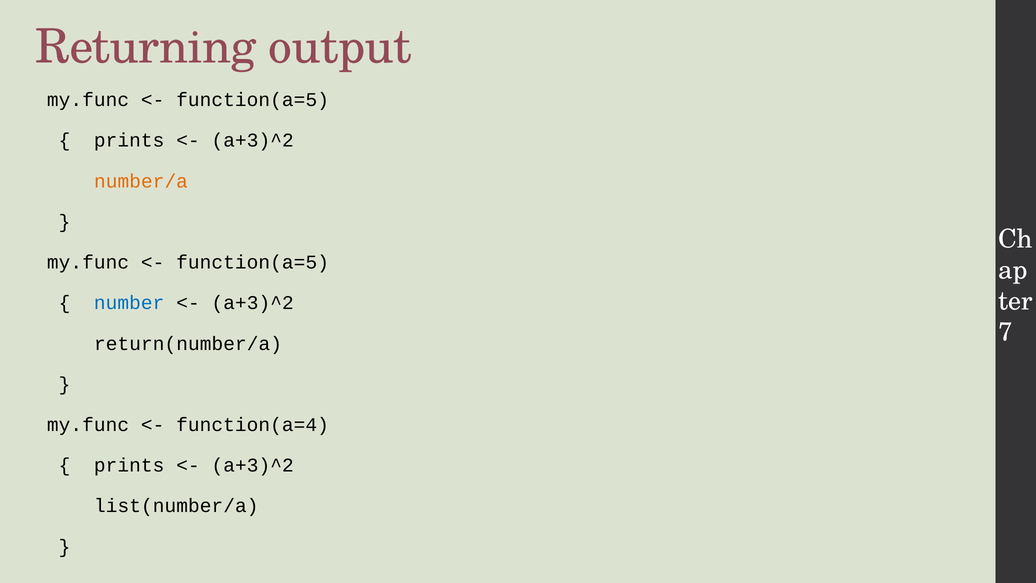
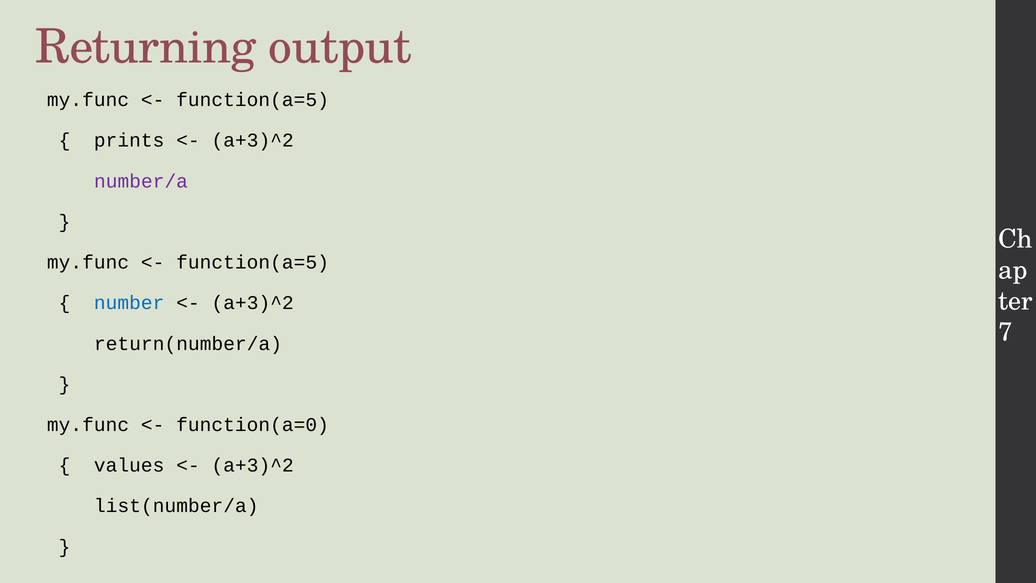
number/a colour: orange -> purple
function(a=4: function(a=4 -> function(a=0
prints at (129, 465): prints -> values
